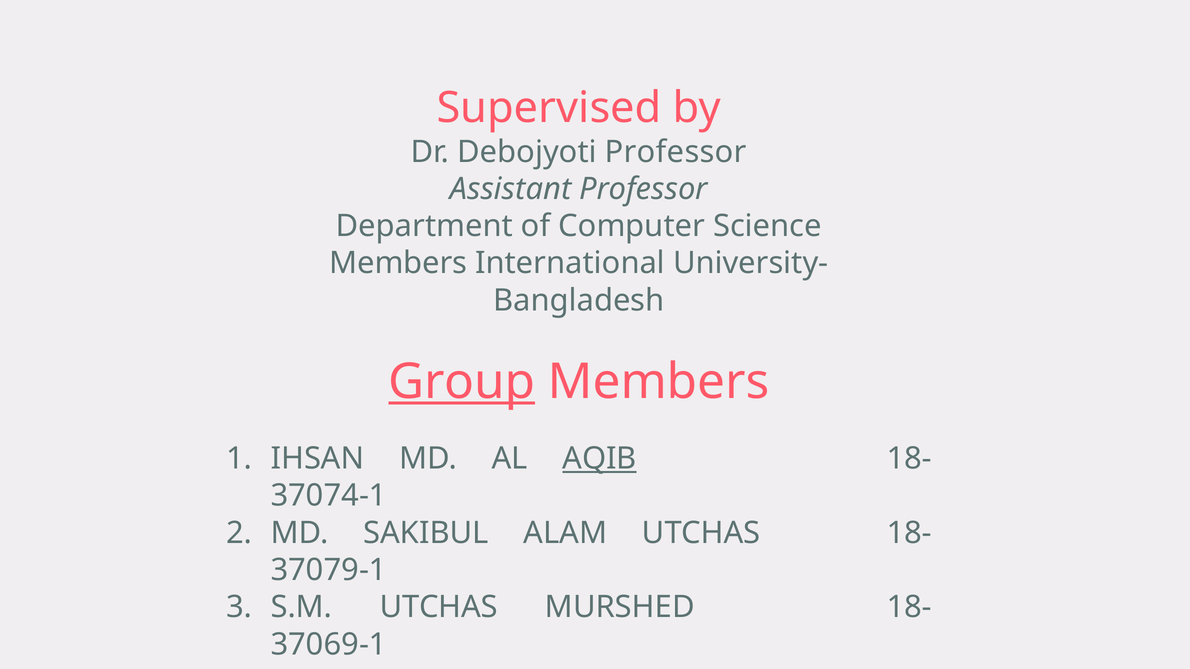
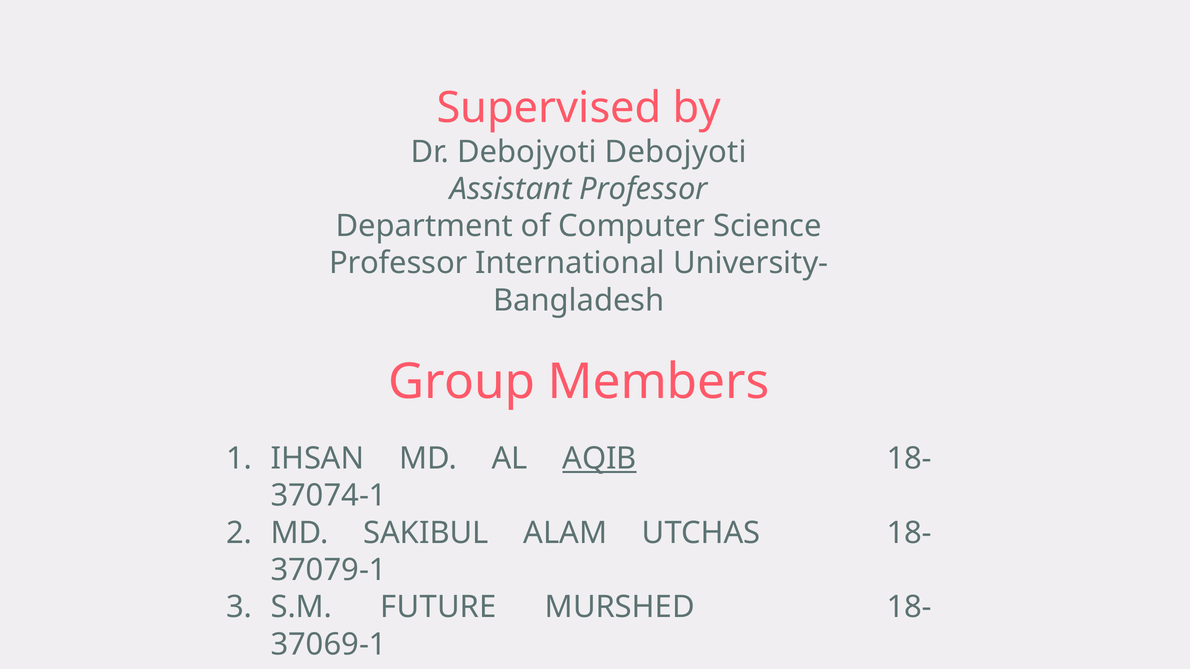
Debojyoti Professor: Professor -> Debojyoti
Members at (398, 263): Members -> Professor
Group underline: present -> none
S.M UTCHAS: UTCHAS -> FUTURE
